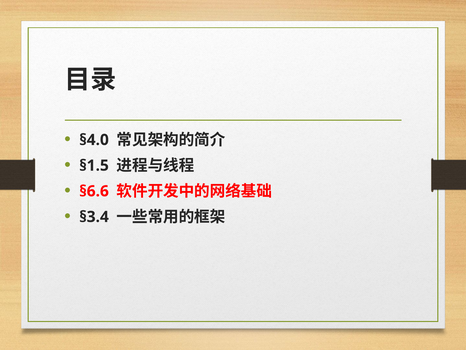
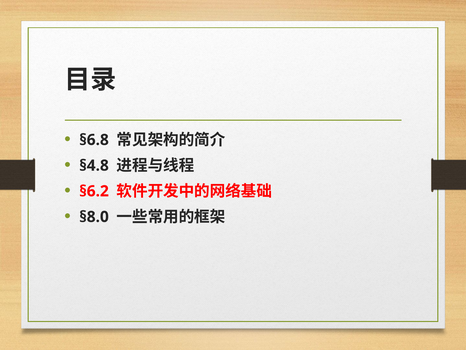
§4.0: §4.0 -> §6.8
§1.5: §1.5 -> §4.8
§6.6: §6.6 -> §6.2
§3.4: §3.4 -> §8.0
